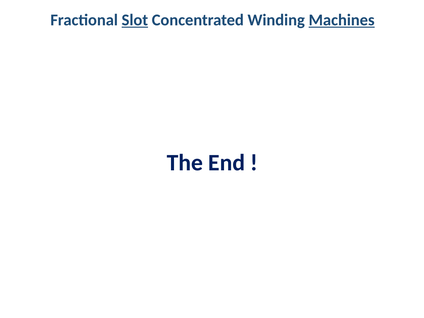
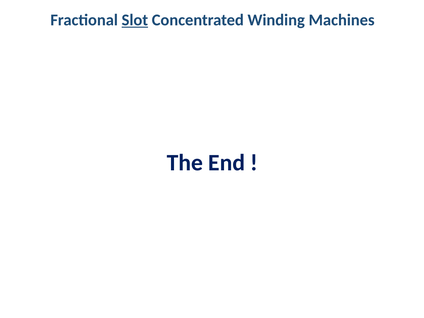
Machines underline: present -> none
